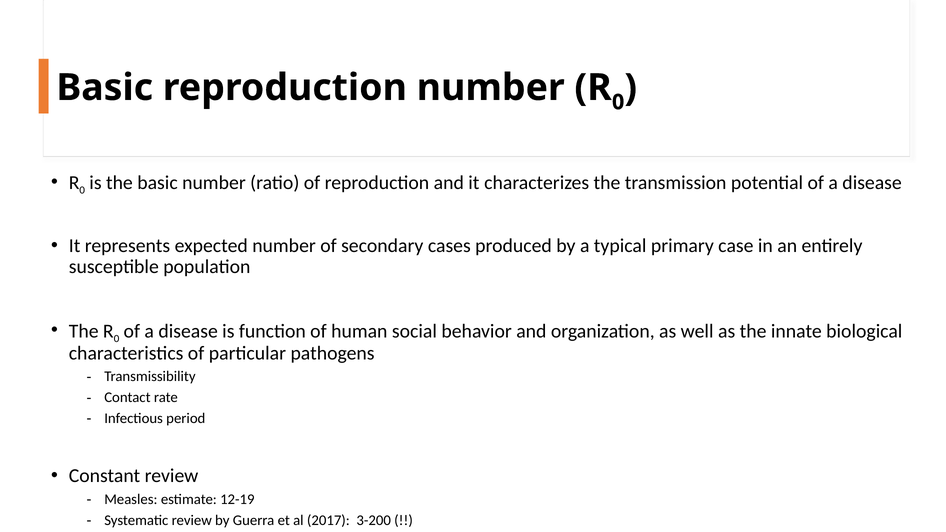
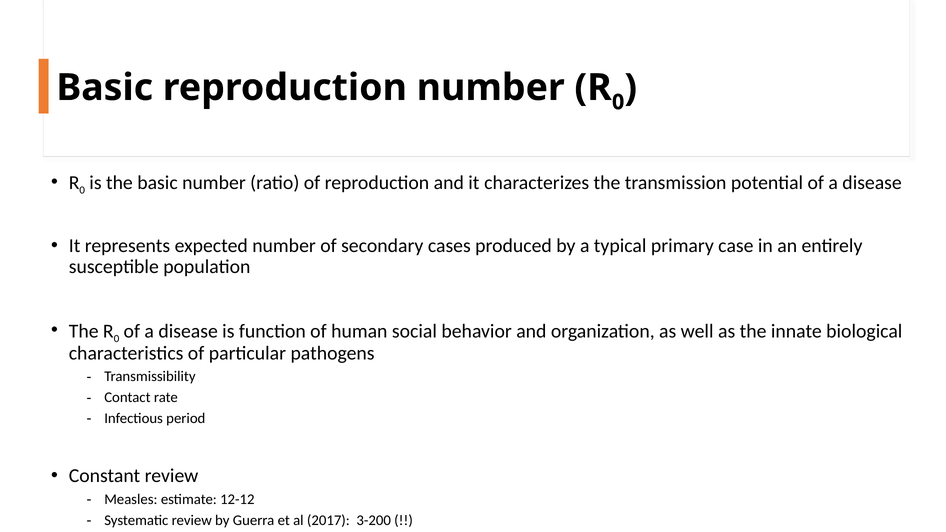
12-19: 12-19 -> 12-12
